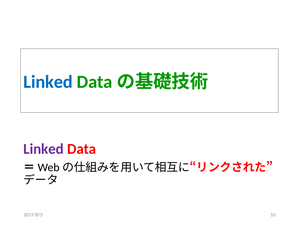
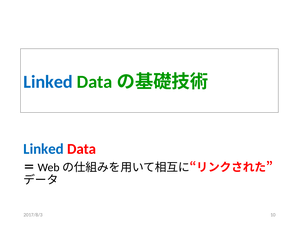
Linked at (44, 148) colour: purple -> blue
